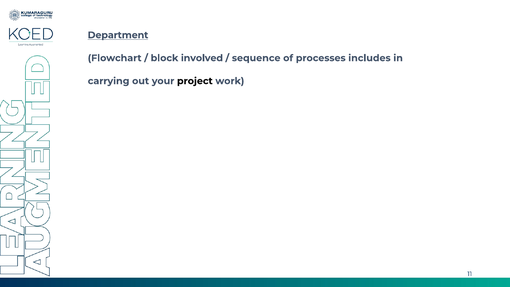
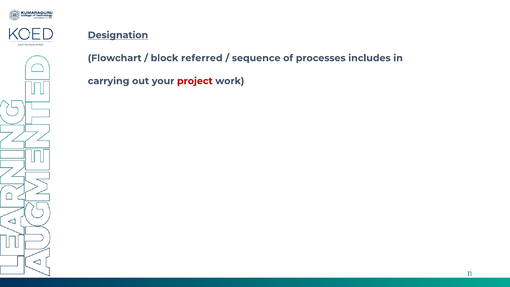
Department: Department -> Designation
involved: involved -> referred
project colour: black -> red
